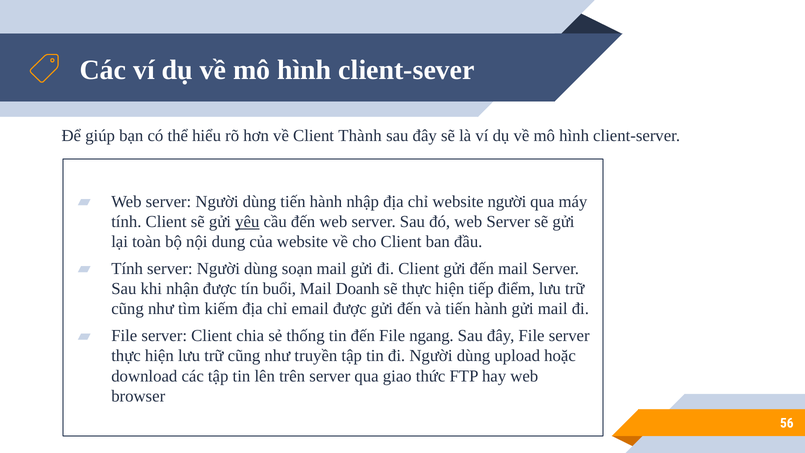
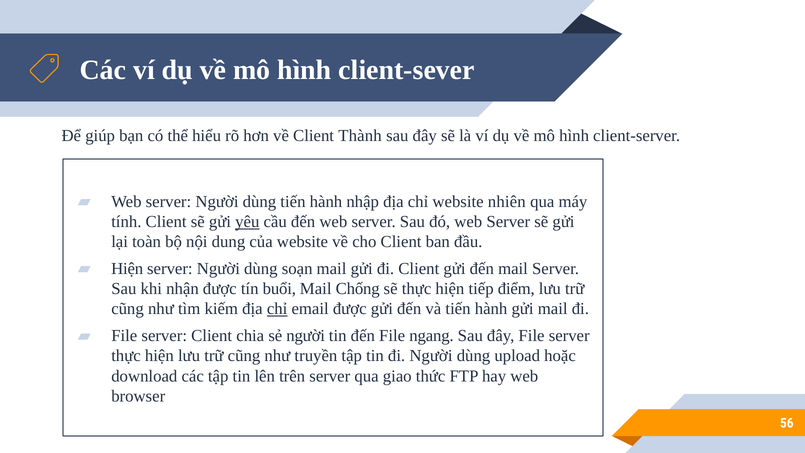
website người: người -> nhiên
Tính at (127, 268): Tính -> Hiện
Doanh: Doanh -> Chống
chỉ at (277, 309) underline: none -> present
sẻ thống: thống -> người
